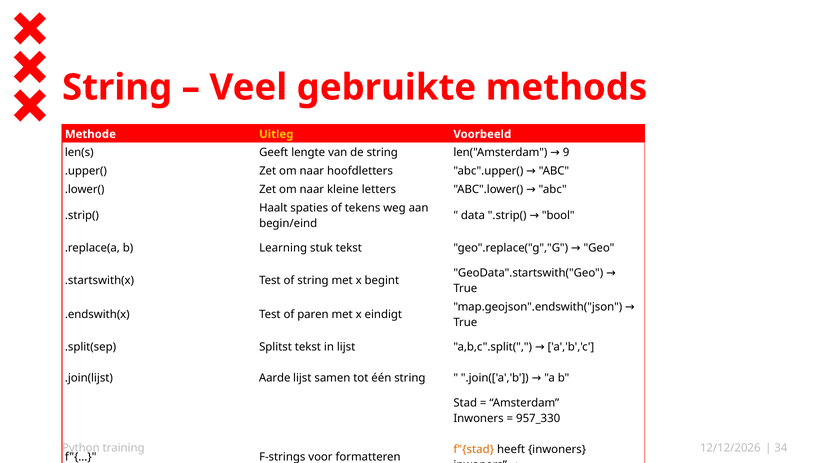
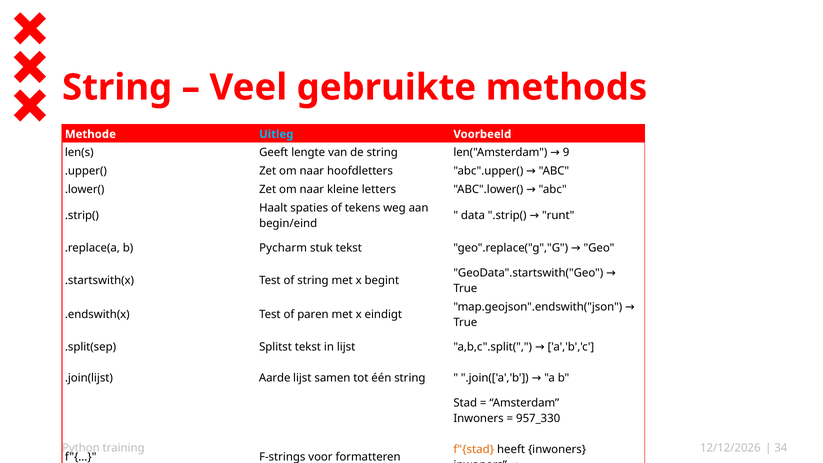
Uitleg colour: yellow -> light blue
bool: bool -> runt
Learning: Learning -> Pycharm
